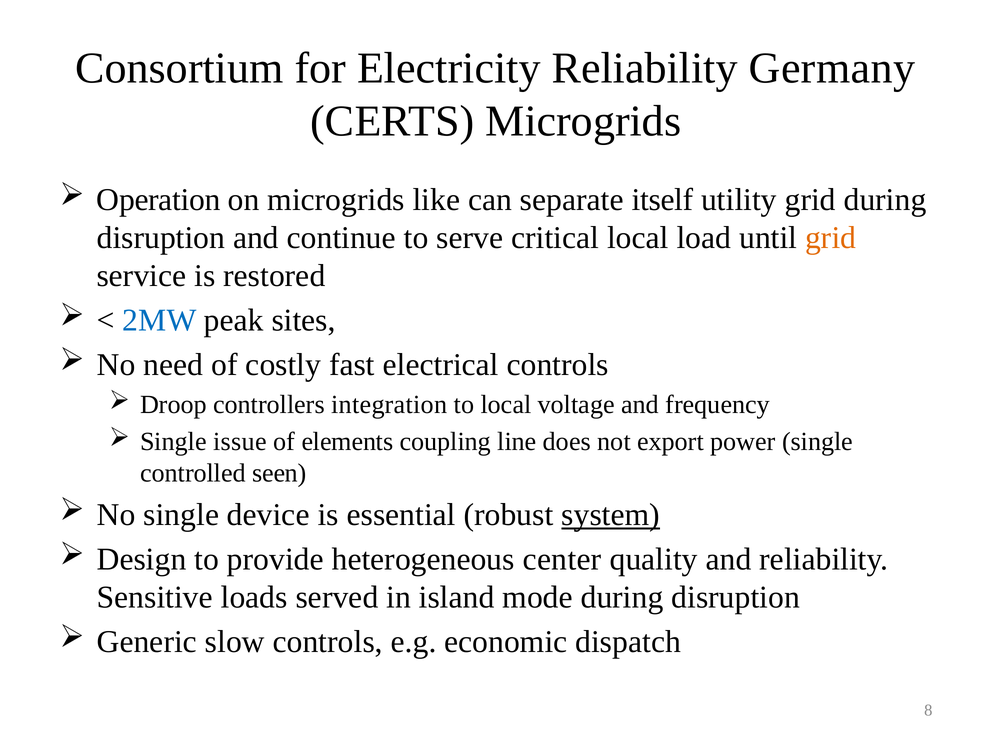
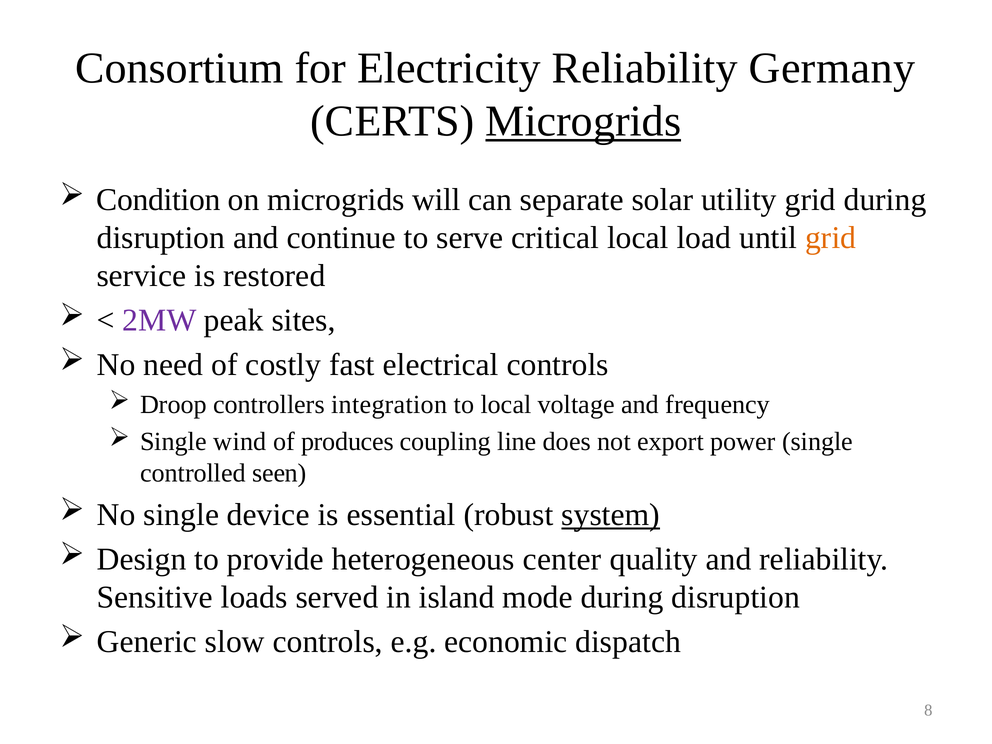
Microgrids at (583, 121) underline: none -> present
Operation: Operation -> Condition
like: like -> will
itself: itself -> solar
2MW colour: blue -> purple
issue: issue -> wind
elements: elements -> produces
